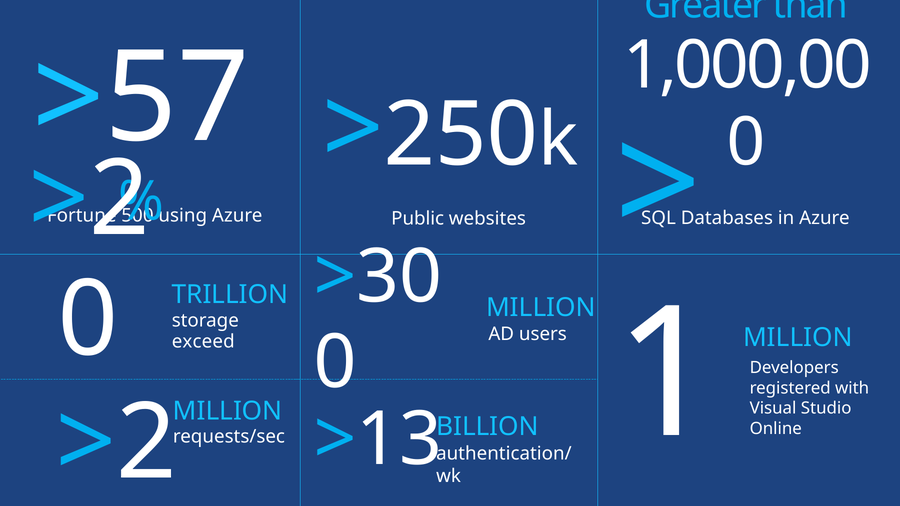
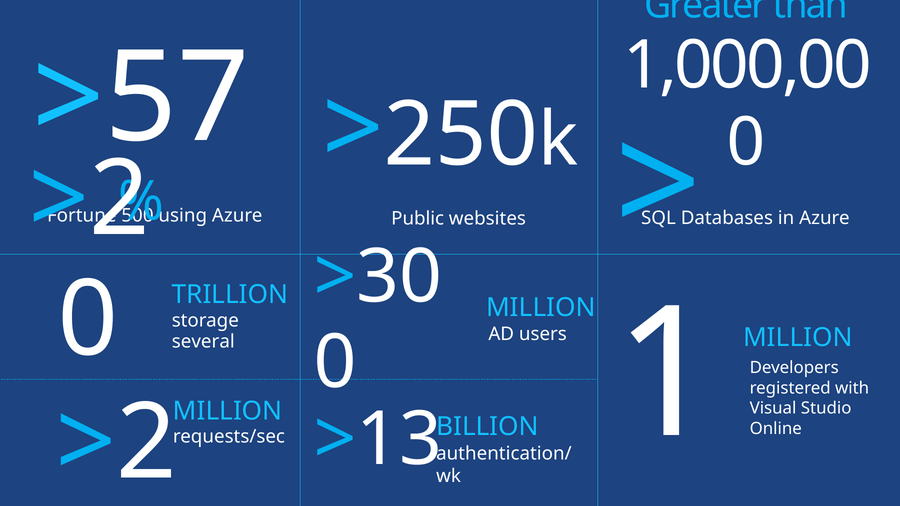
exceed: exceed -> several
